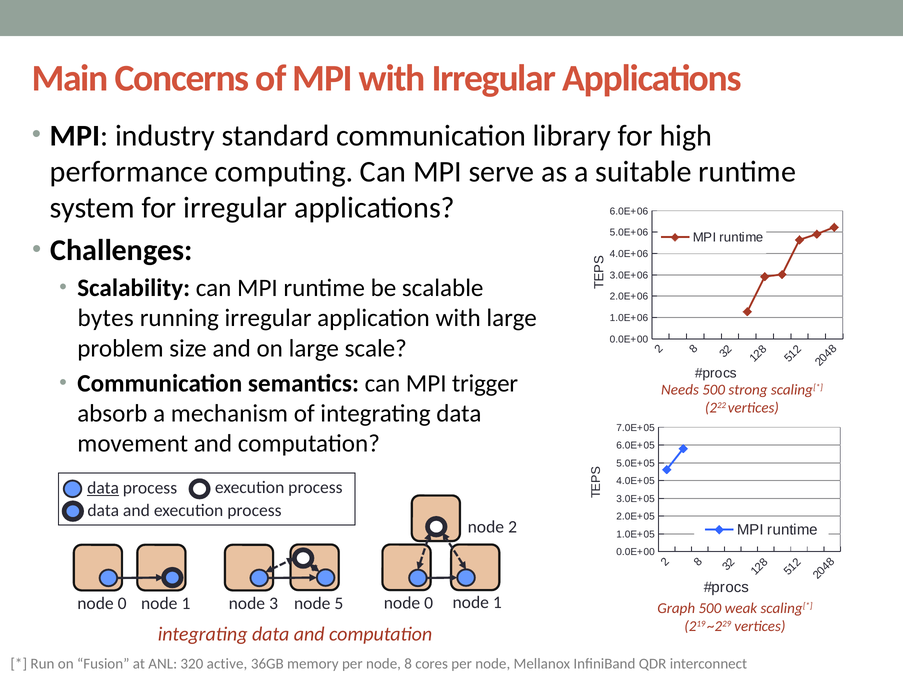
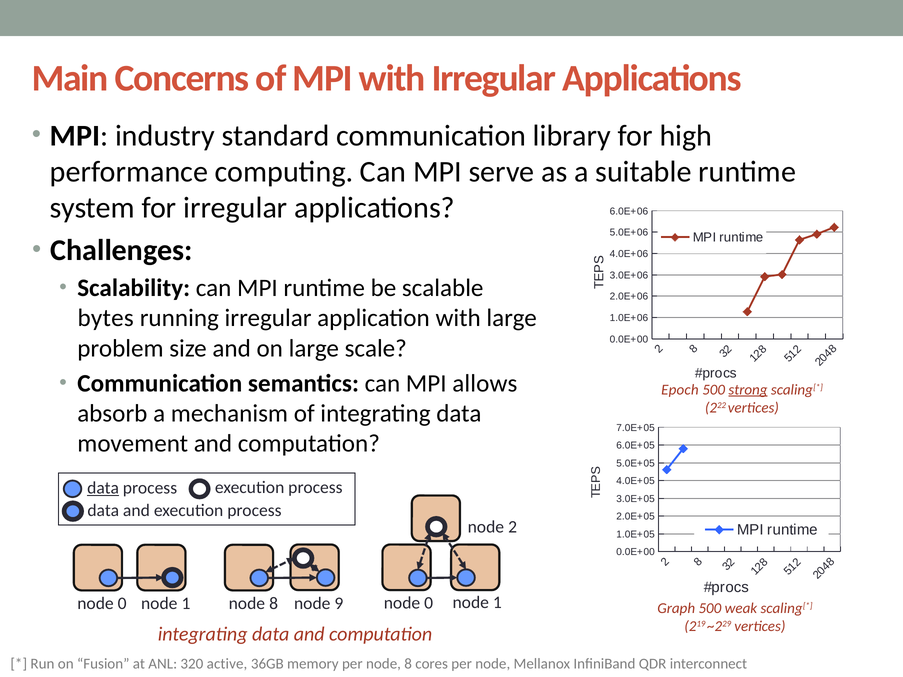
trigger: trigger -> allows
Needs: Needs -> Epoch
strong underline: none -> present
1 node 3: 3 -> 8
node 5: 5 -> 9
